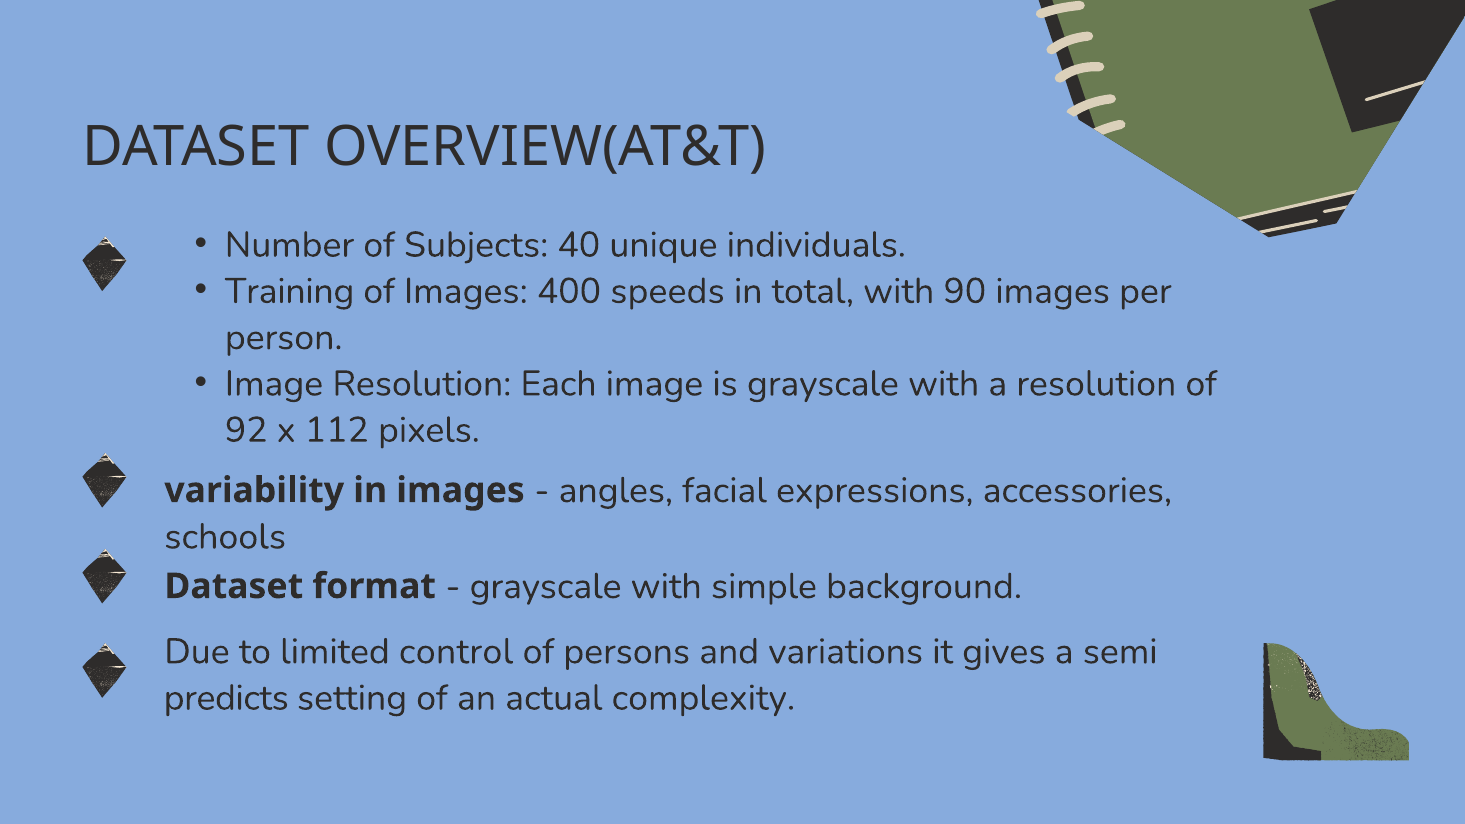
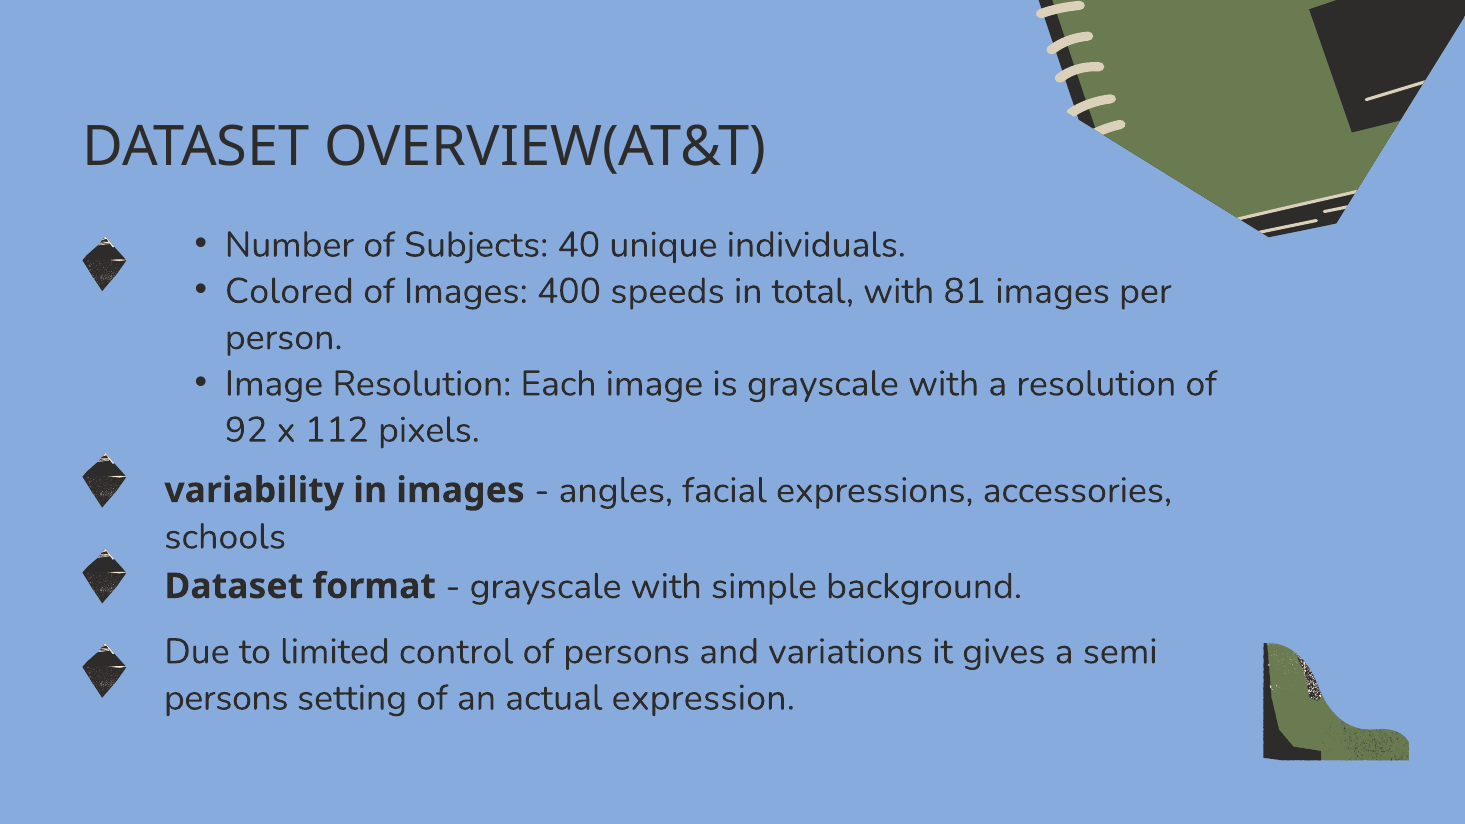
Training: Training -> Colored
90: 90 -> 81
predicts at (226, 698): predicts -> persons
complexity: complexity -> expression
